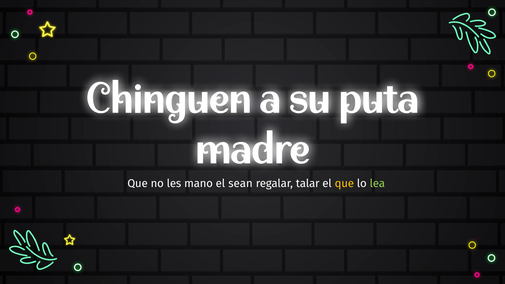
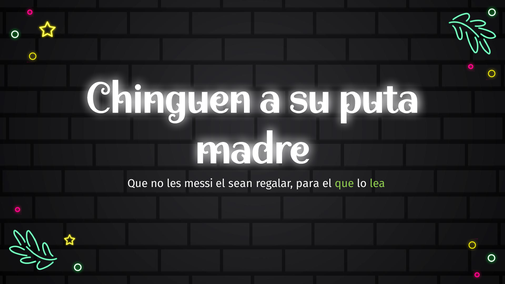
mano: mano -> messi
talar: talar -> para
que at (344, 183) colour: yellow -> light green
